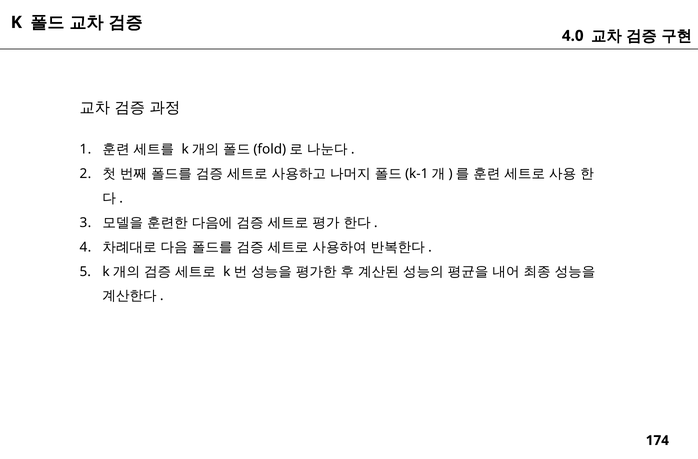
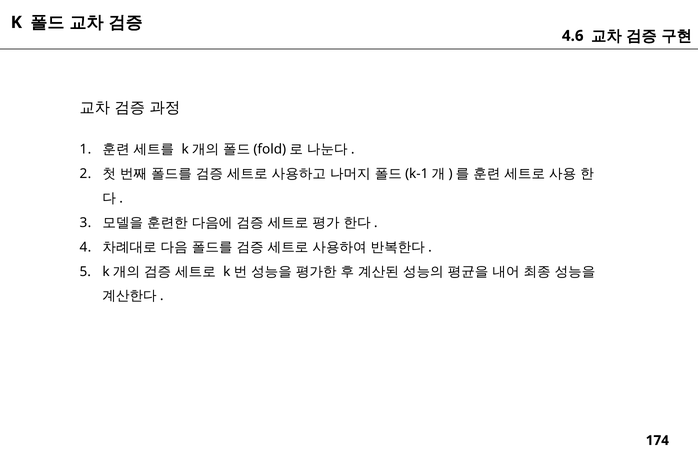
4.0: 4.0 -> 4.6
